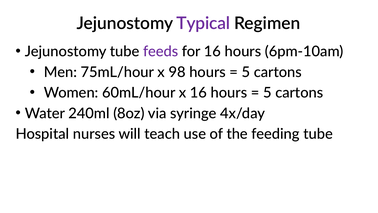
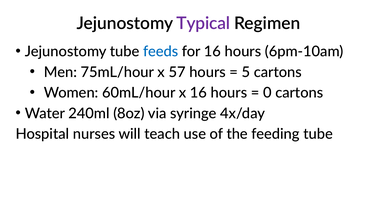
feeds colour: purple -> blue
98: 98 -> 57
5 at (267, 93): 5 -> 0
